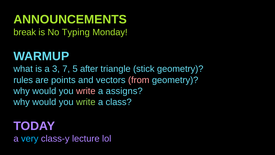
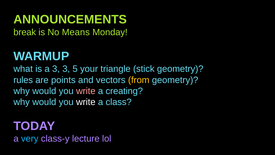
Typing: Typing -> Means
3 7: 7 -> 3
after: after -> your
from colour: pink -> yellow
assigns: assigns -> creating
write at (86, 102) colour: light green -> white
